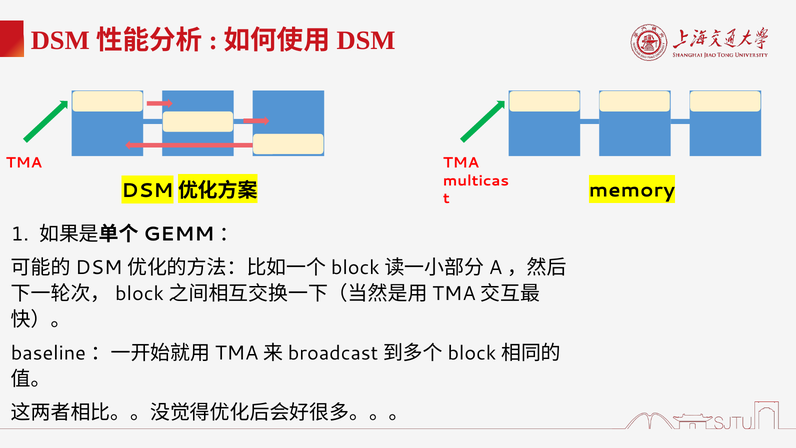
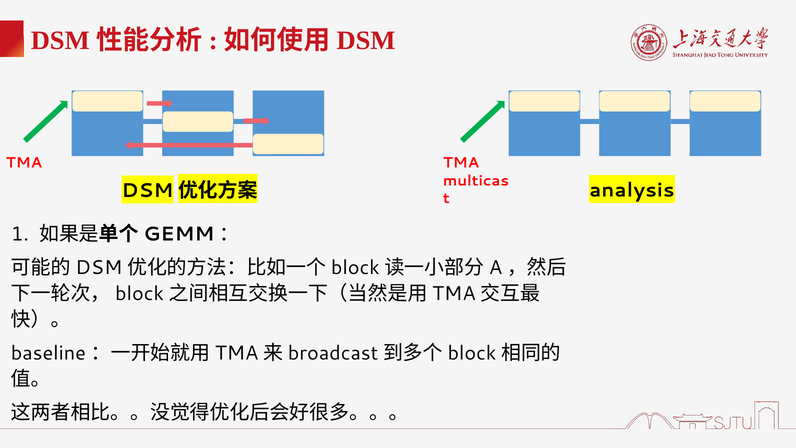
memory: memory -> analysis
